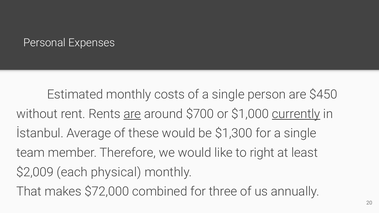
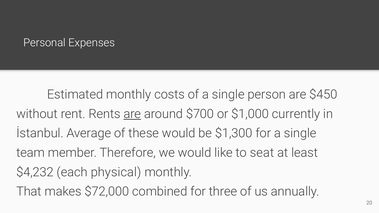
currently underline: present -> none
right: right -> seat
$2,009: $2,009 -> $4,232
